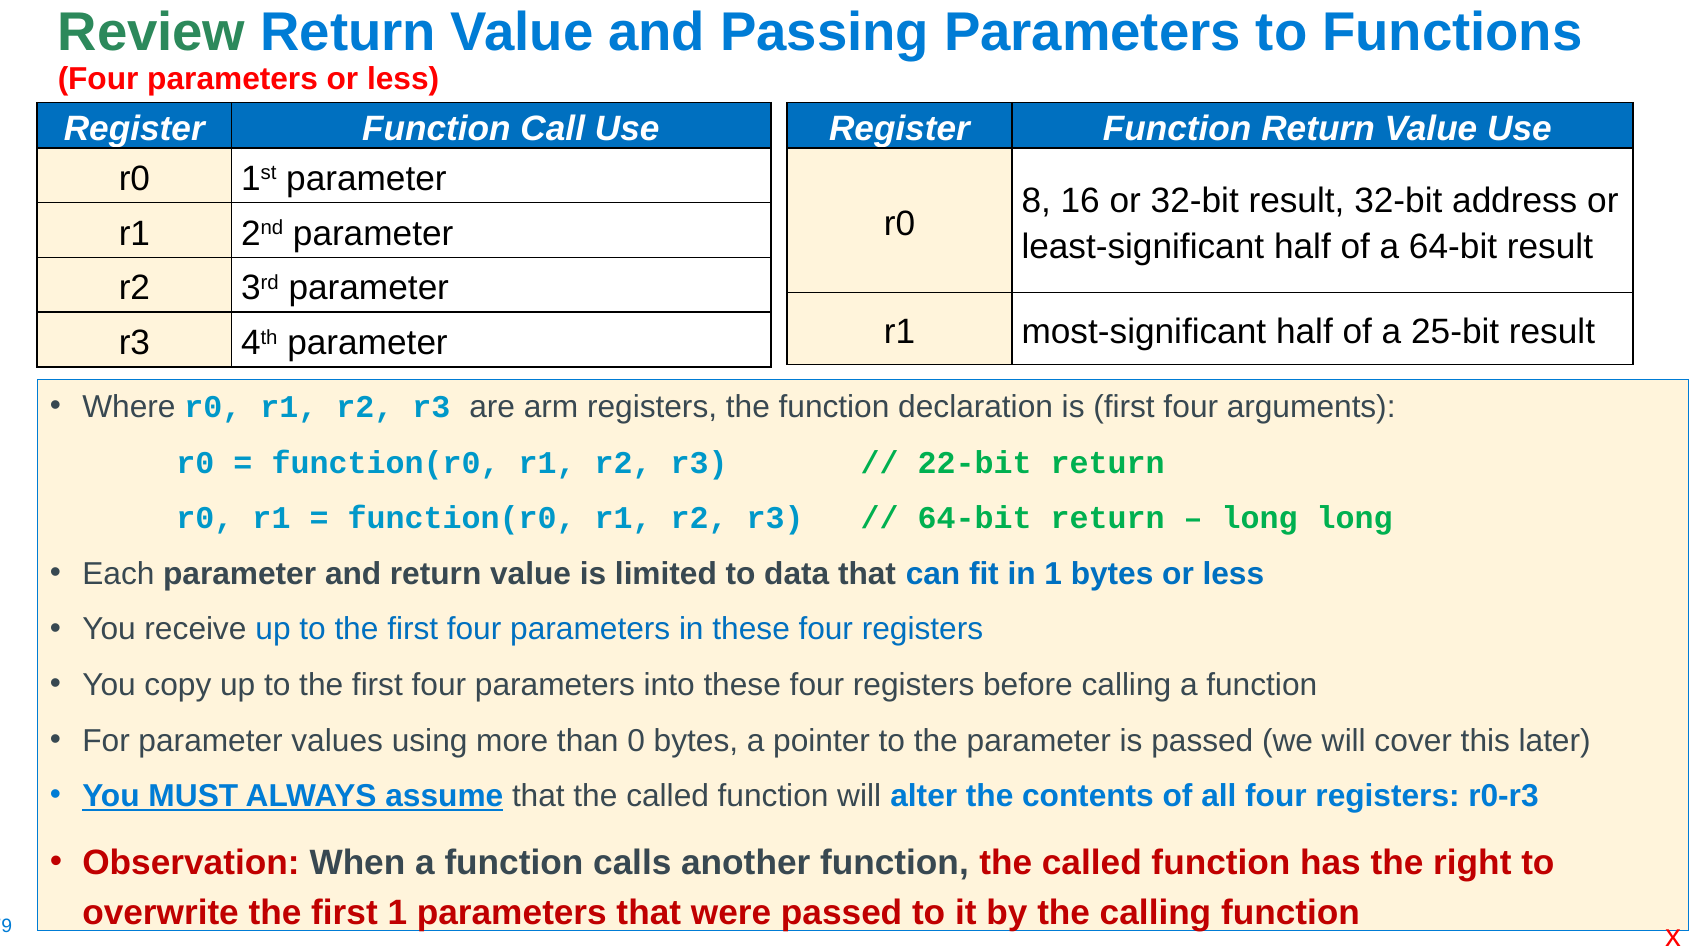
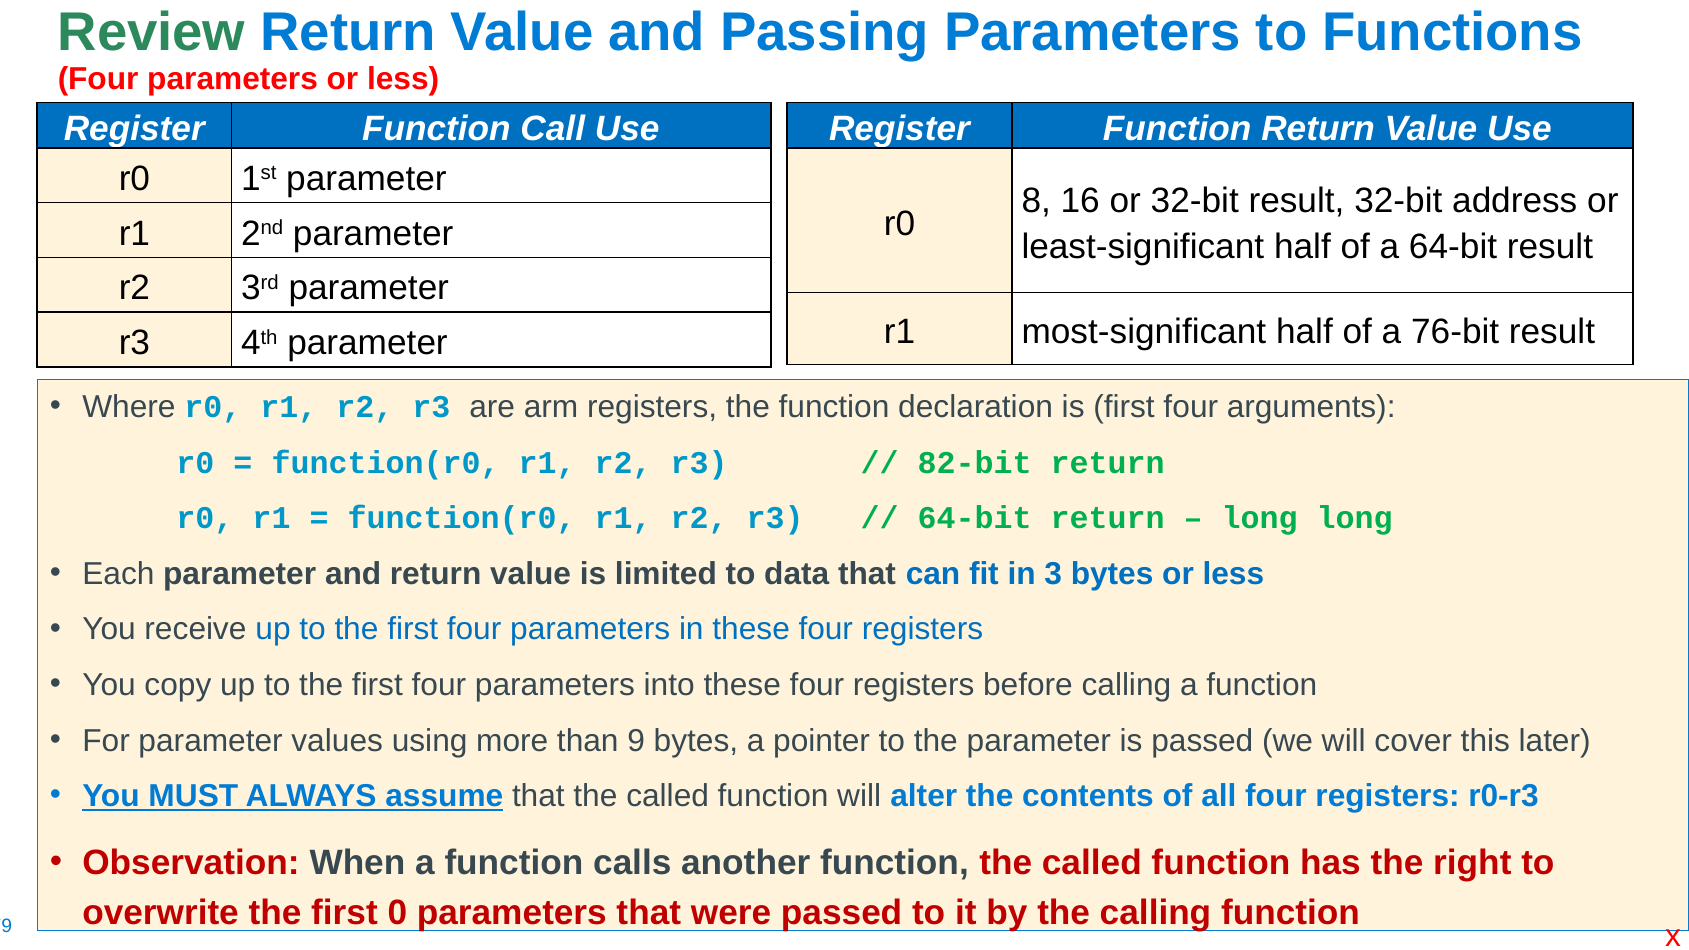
25-bit: 25-bit -> 76-bit
22-bit: 22-bit -> 82-bit
in 1: 1 -> 3
0: 0 -> 9
first 1: 1 -> 0
